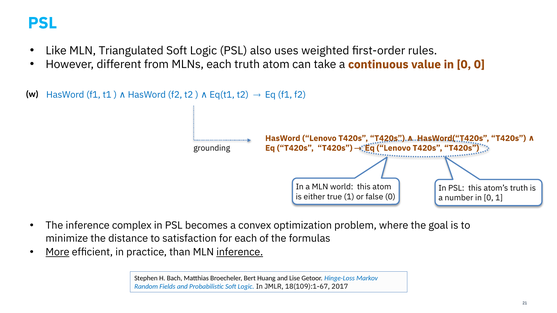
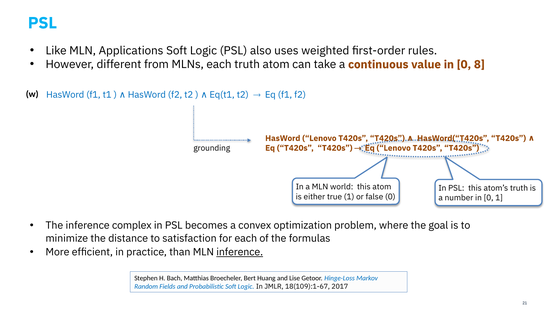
Triangulated: Triangulated -> Applications
0 0: 0 -> 8
More underline: present -> none
